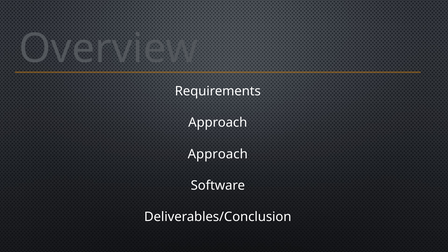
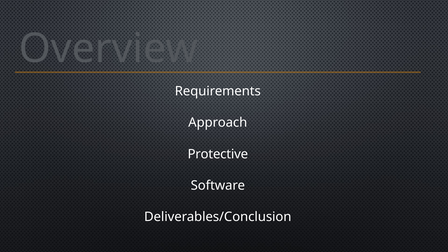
Approach at (218, 154): Approach -> Protective
